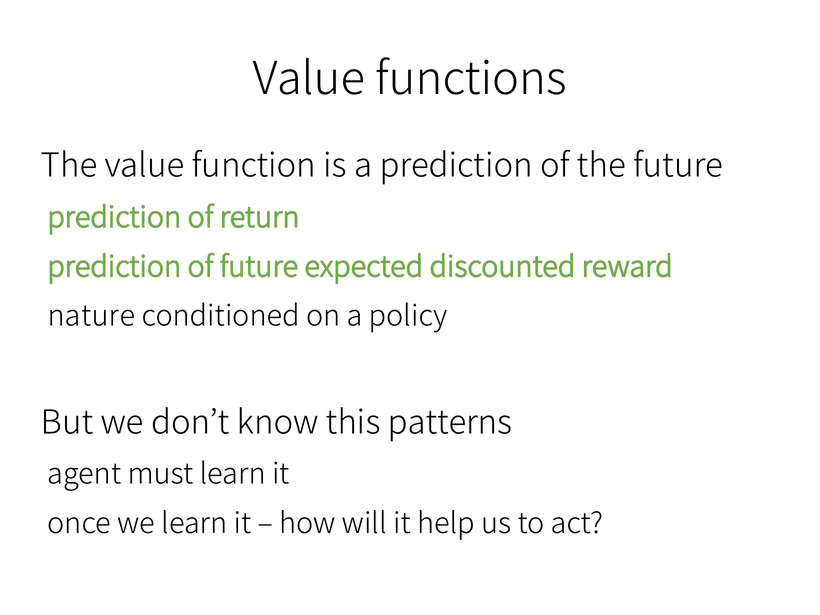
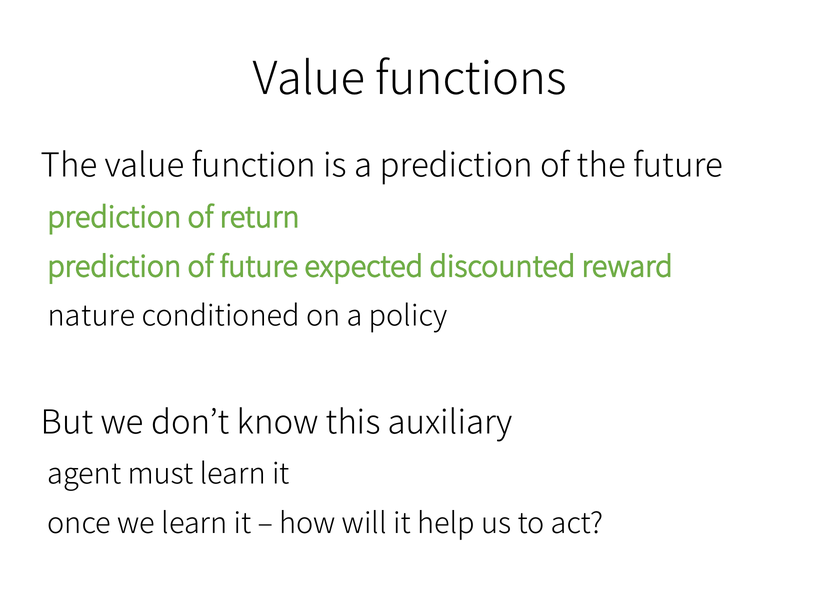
patterns: patterns -> auxiliary
